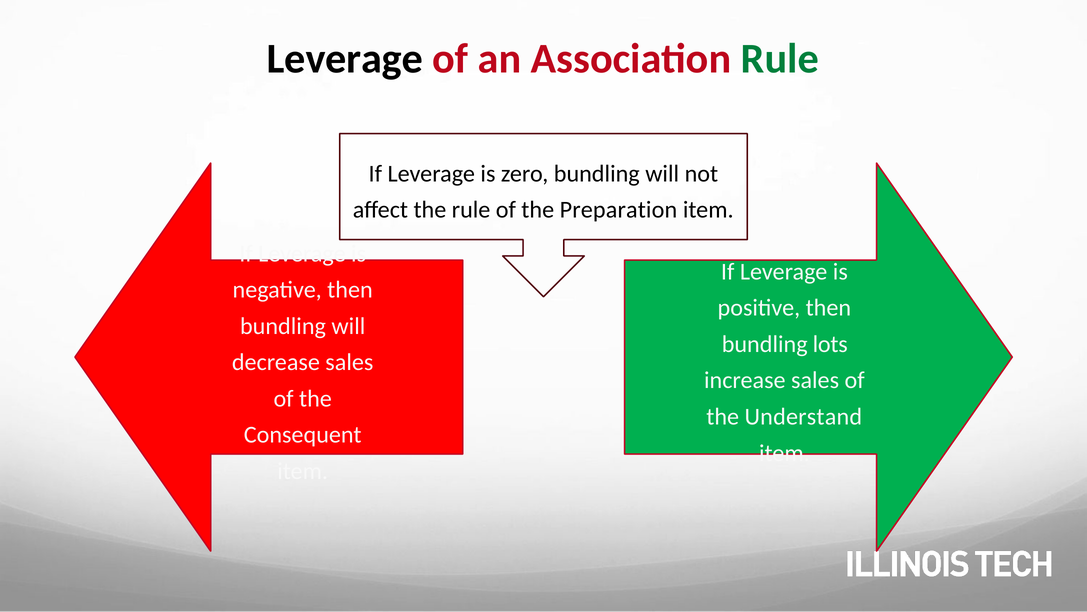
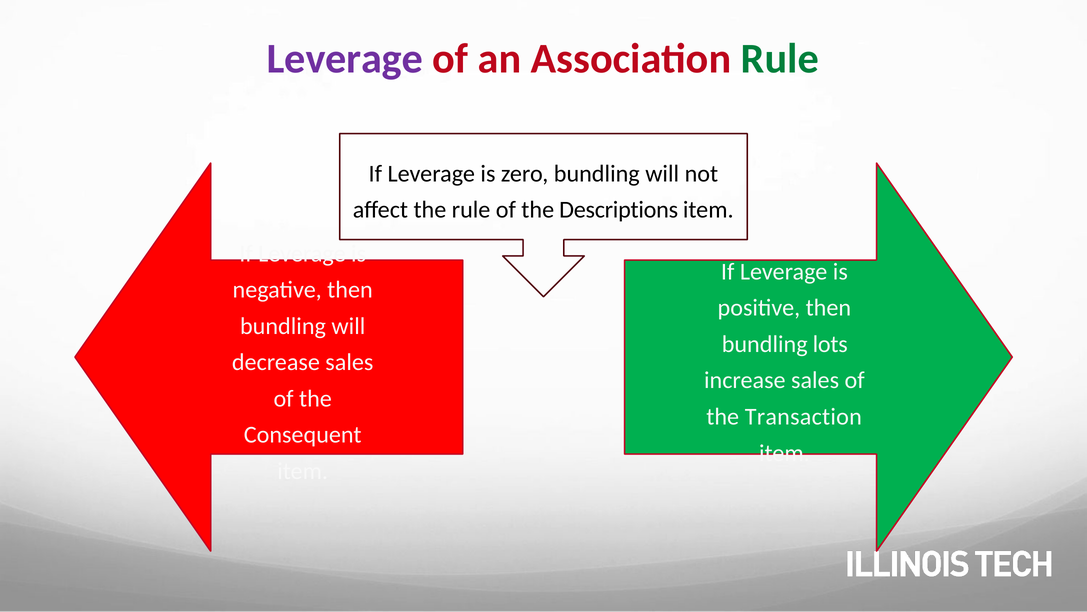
Leverage at (345, 59) colour: black -> purple
Preparation: Preparation -> Descriptions
Understand: Understand -> Transaction
